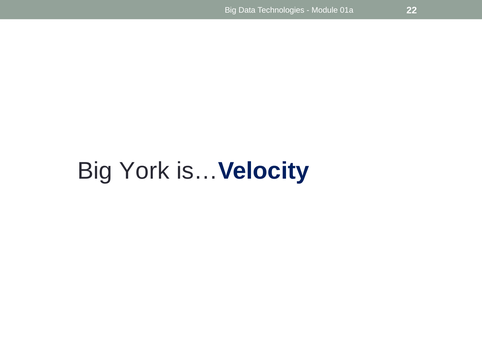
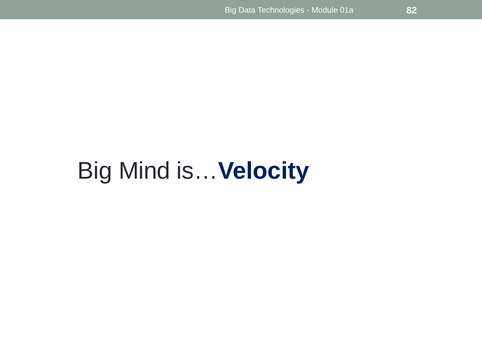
22: 22 -> 82
York: York -> Mind
